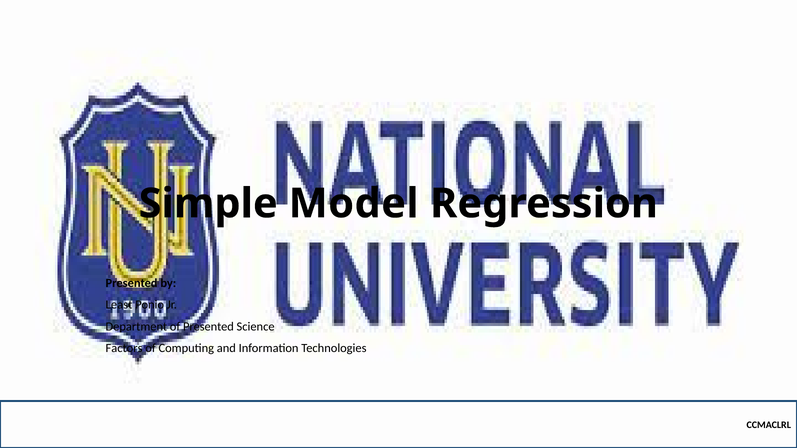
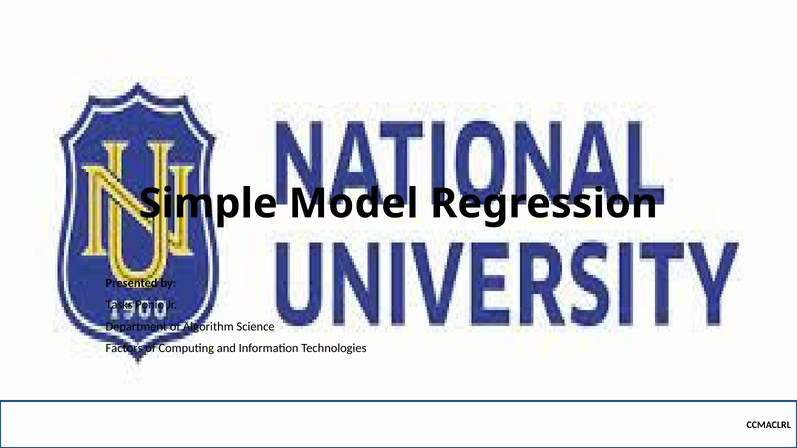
Least: Least -> Tasks
of Presented: Presented -> Algorithm
